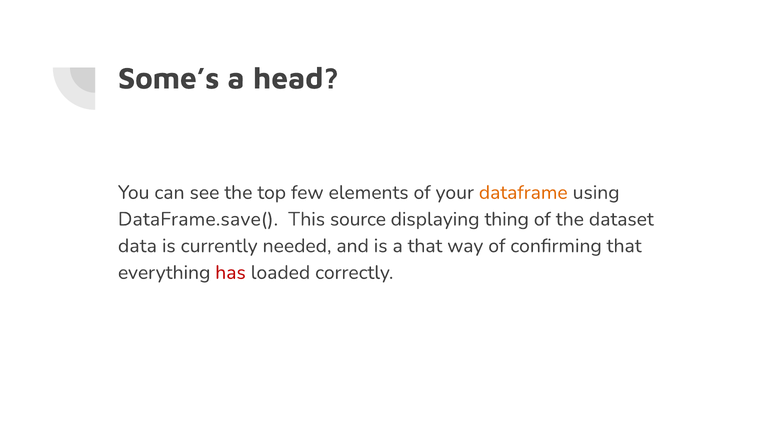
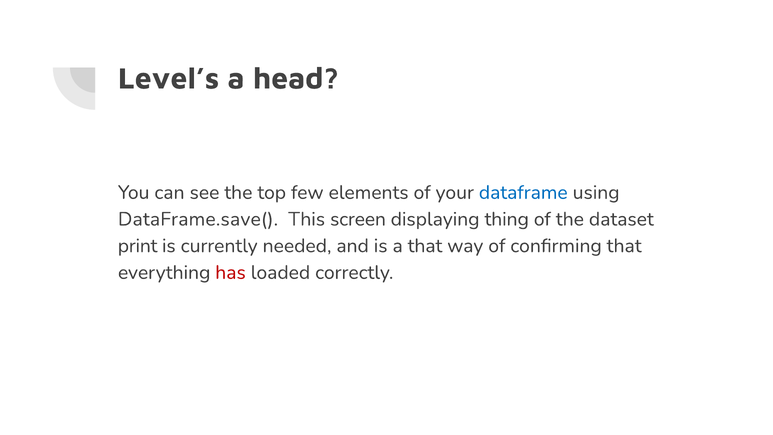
Some’s: Some’s -> Level’s
dataframe colour: orange -> blue
source: source -> screen
data: data -> print
